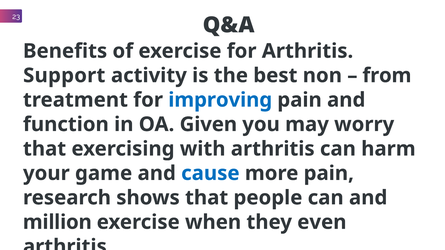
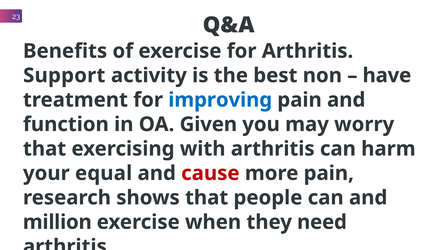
from: from -> have
game: game -> equal
cause colour: blue -> red
even: even -> need
